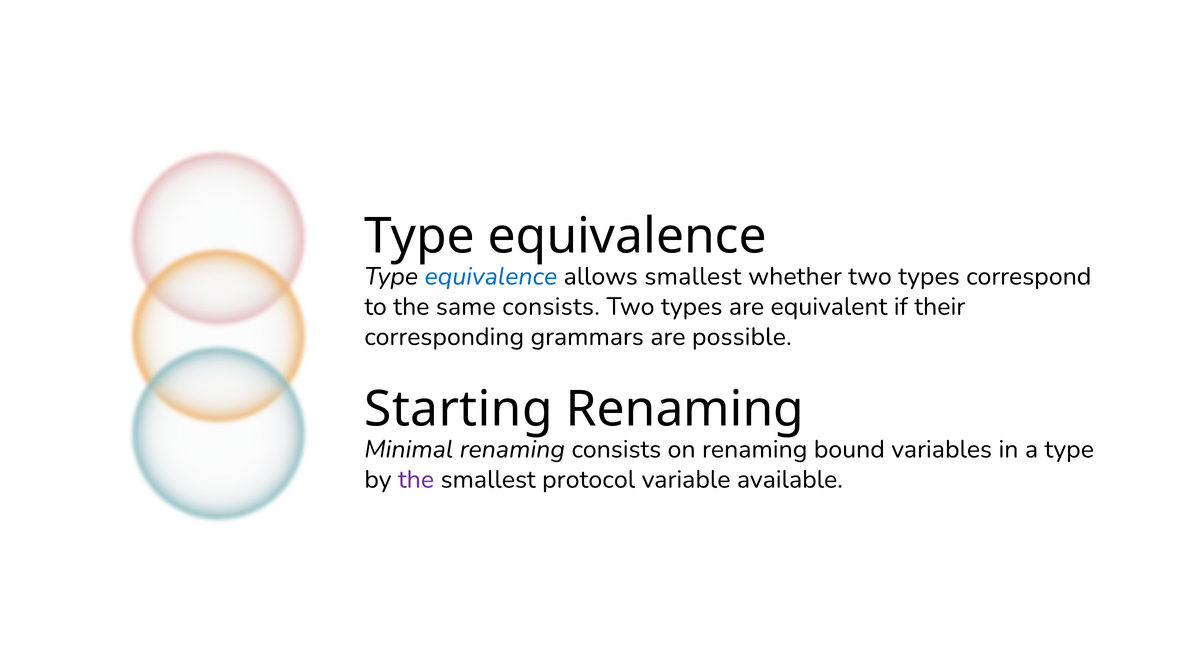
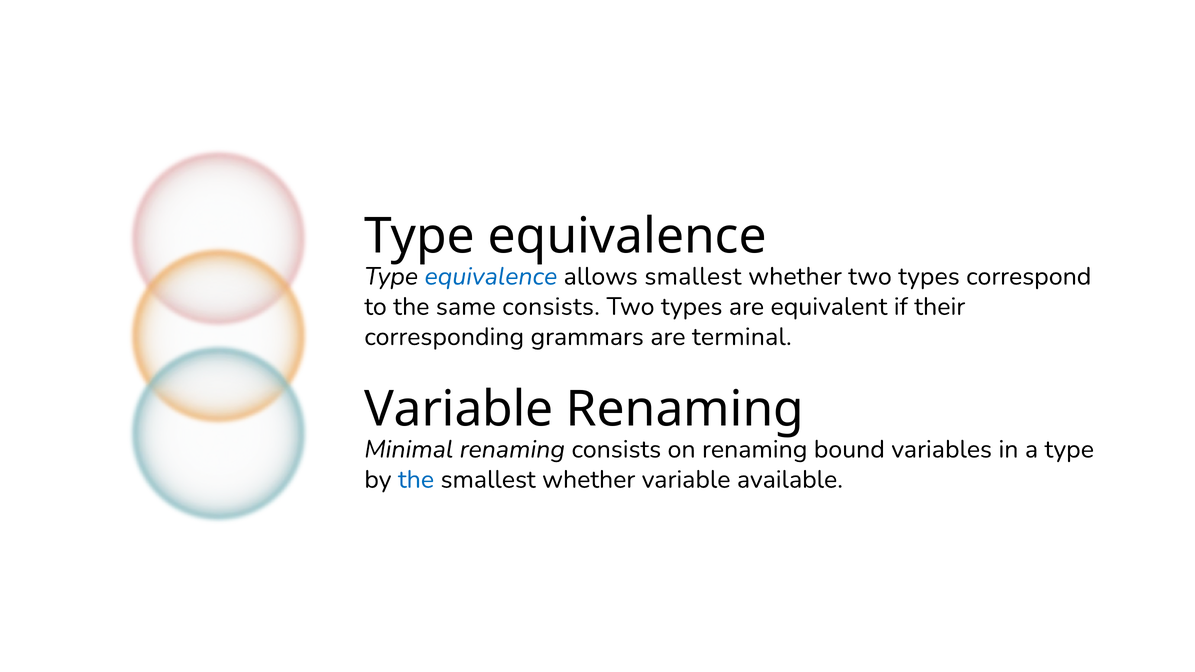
possible: possible -> terminal
Starting at (458, 409): Starting -> Variable
the at (416, 480) colour: purple -> blue
protocol at (589, 480): protocol -> whether
